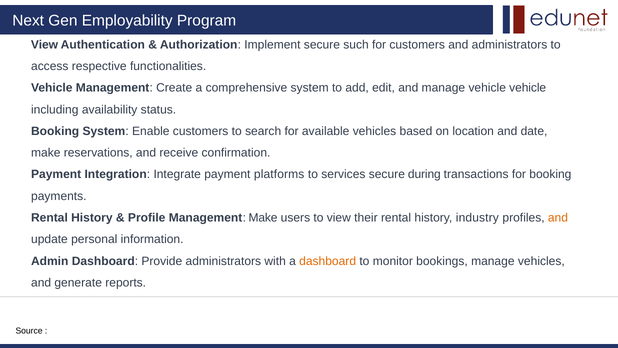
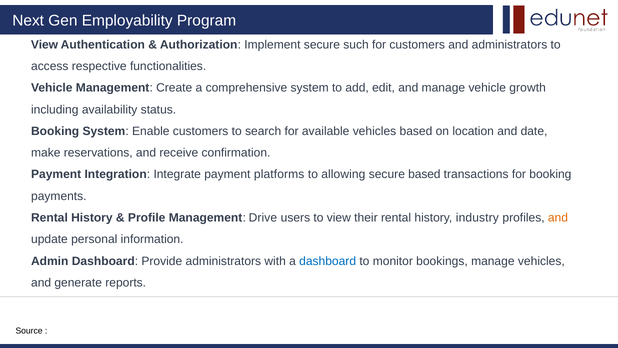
vehicle vehicle: vehicle -> growth
services: services -> allowing
secure during: during -> based
Management Make: Make -> Drive
dashboard at (328, 261) colour: orange -> blue
